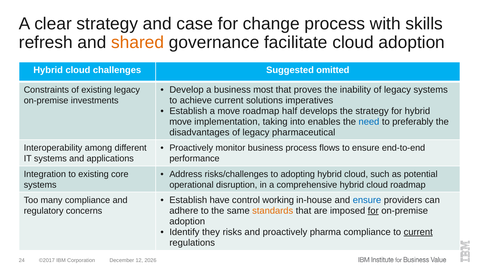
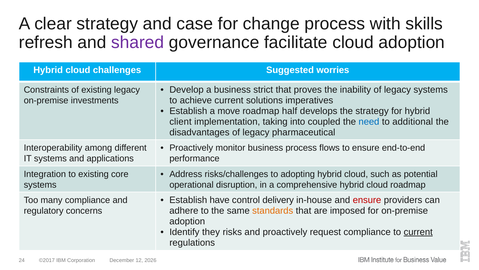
shared colour: orange -> purple
omitted: omitted -> worries
most: most -> strict
move at (181, 121): move -> client
enables: enables -> coupled
preferably: preferably -> additional
working: working -> delivery
ensure at (367, 200) colour: blue -> red
for at (373, 210) underline: present -> none
pharma: pharma -> request
